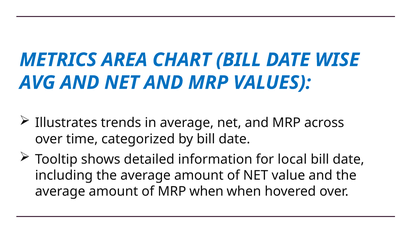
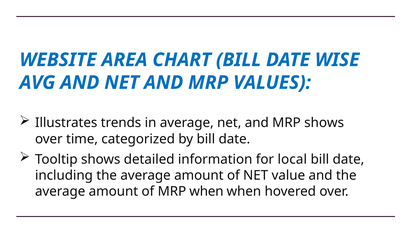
METRICS: METRICS -> WEBSITE
MRP across: across -> shows
